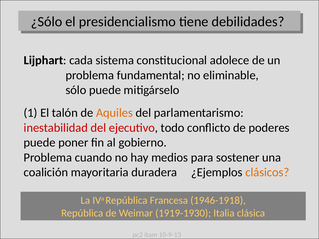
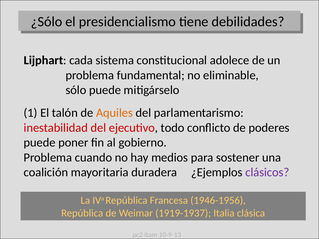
clásicos colour: orange -> purple
1946-1918: 1946-1918 -> 1946-1956
1919-1930: 1919-1930 -> 1919-1937
